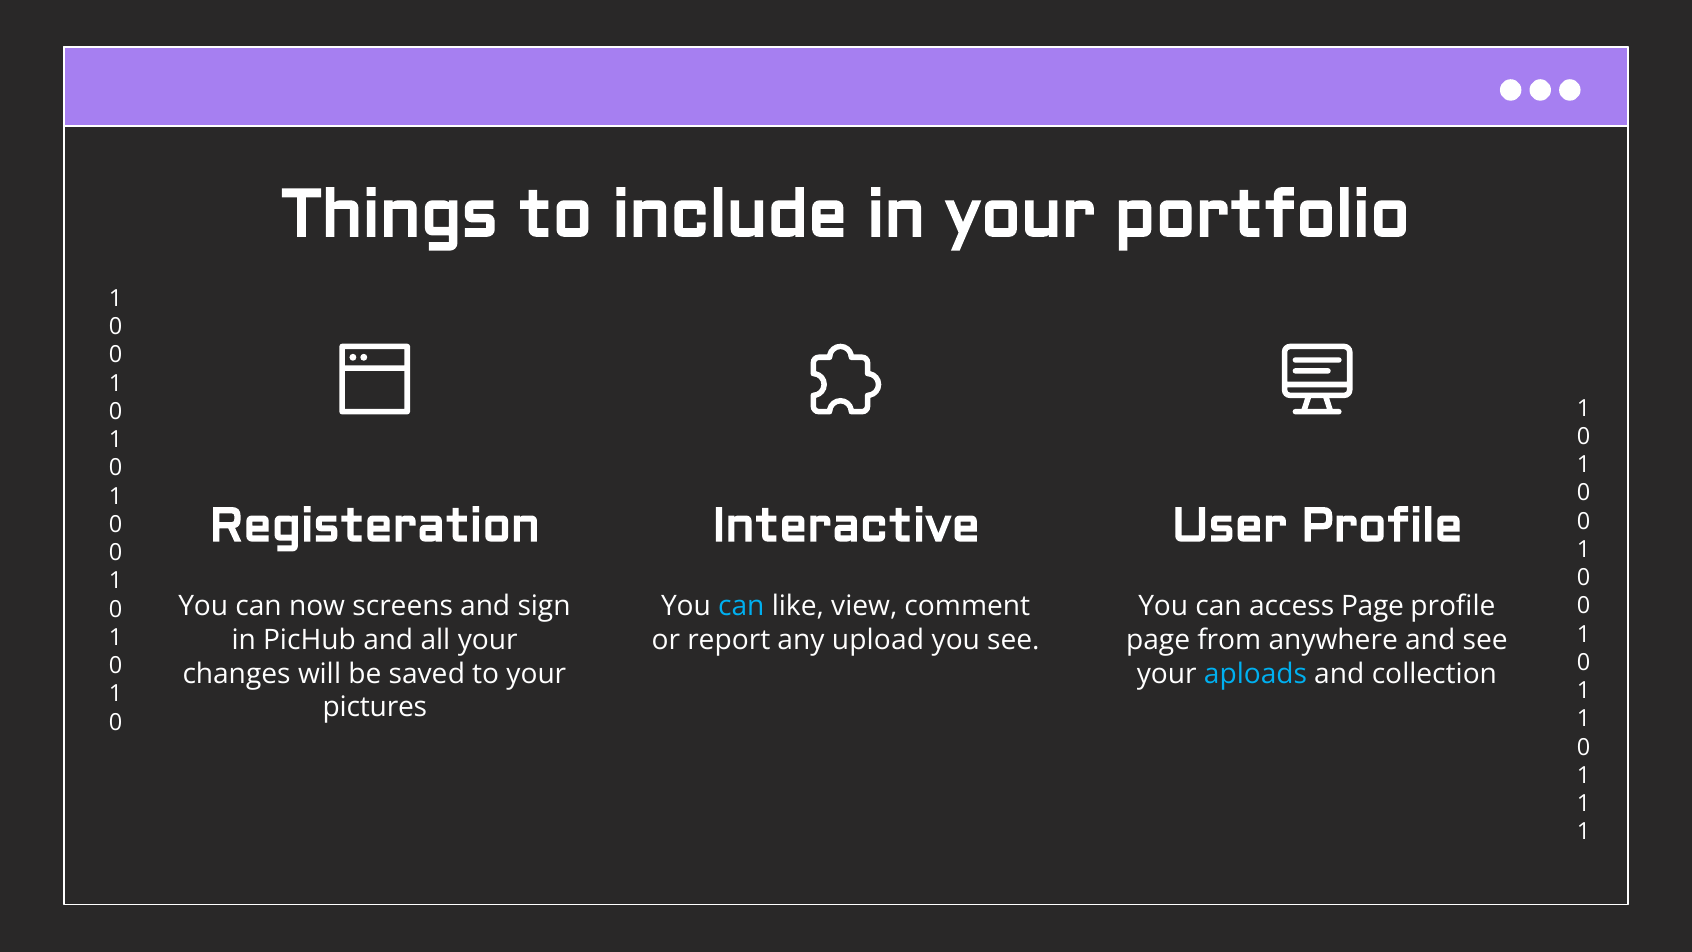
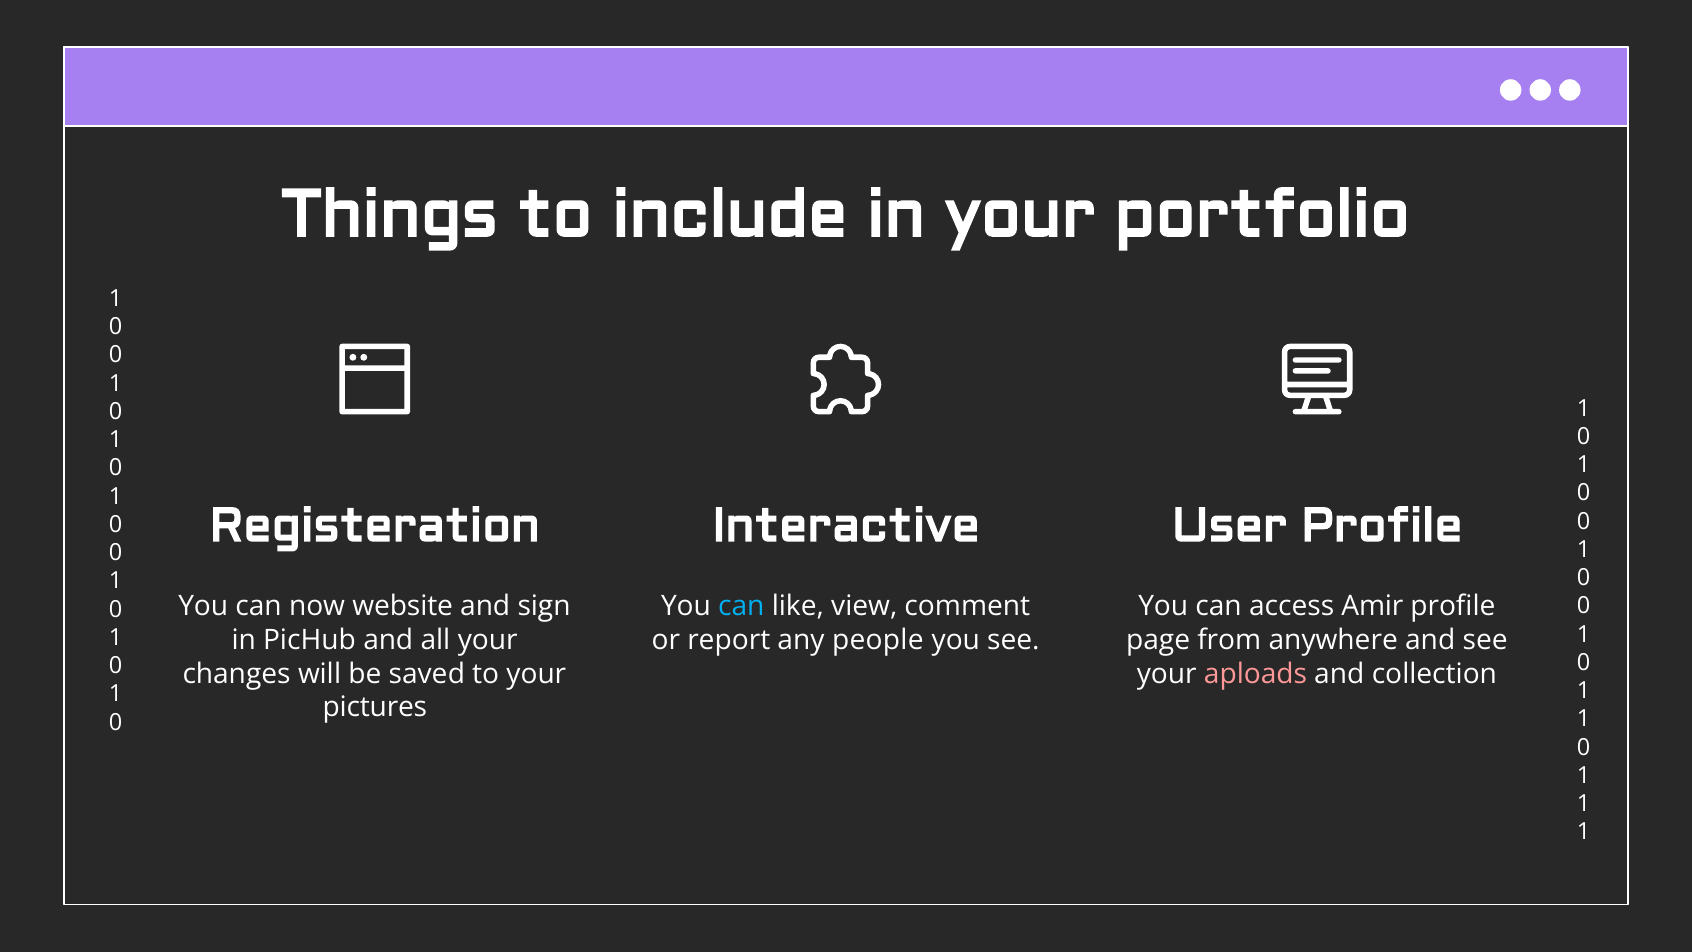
screens: screens -> website
access Page: Page -> Amir
upload: upload -> people
aploads colour: light blue -> pink
